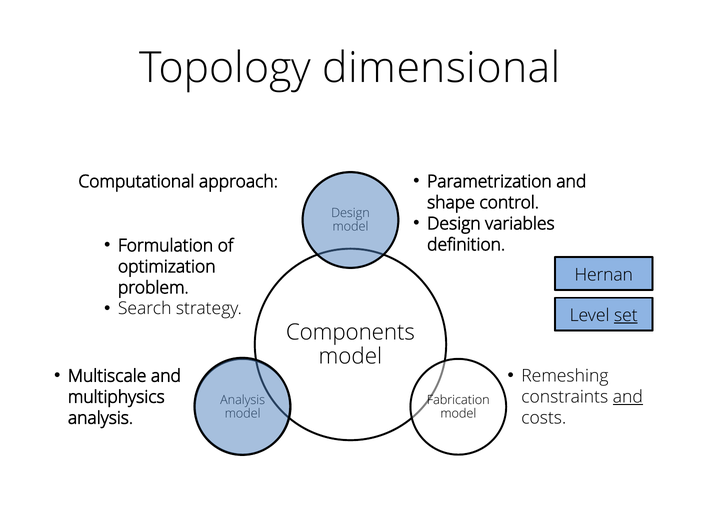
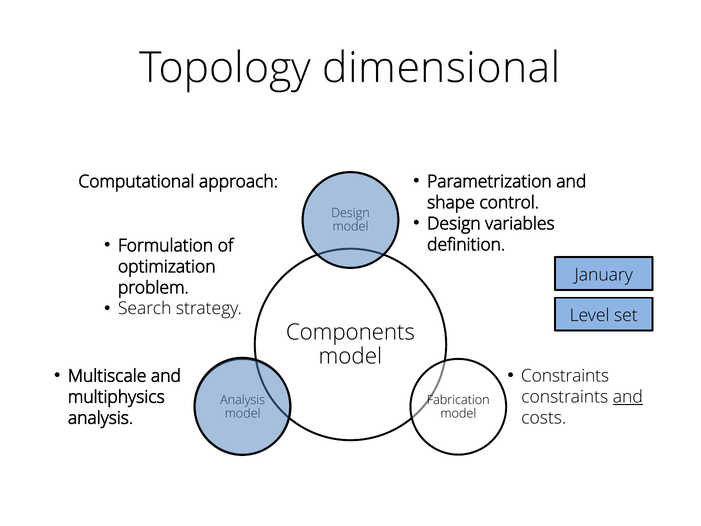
Hernan: Hernan -> January
set underline: present -> none
Remeshing at (565, 376): Remeshing -> Constraints
